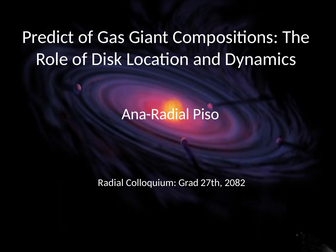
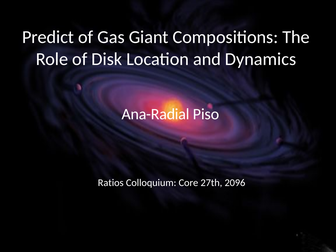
Radial: Radial -> Ratios
Grad: Grad -> Core
2082: 2082 -> 2096
